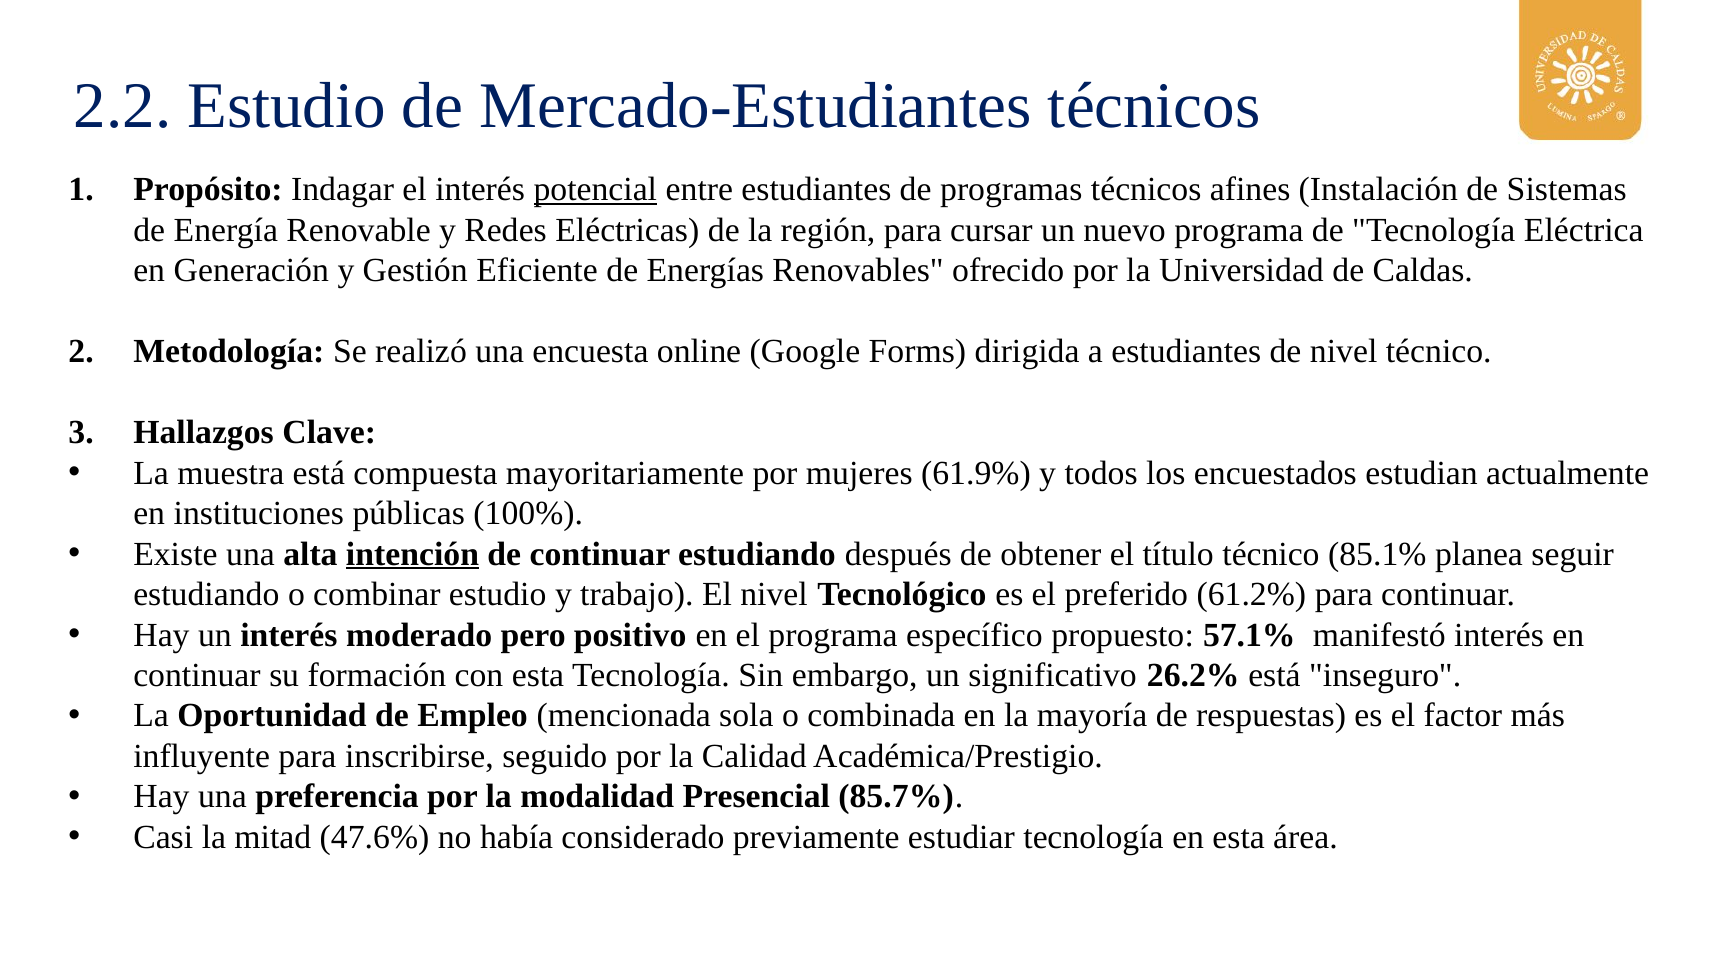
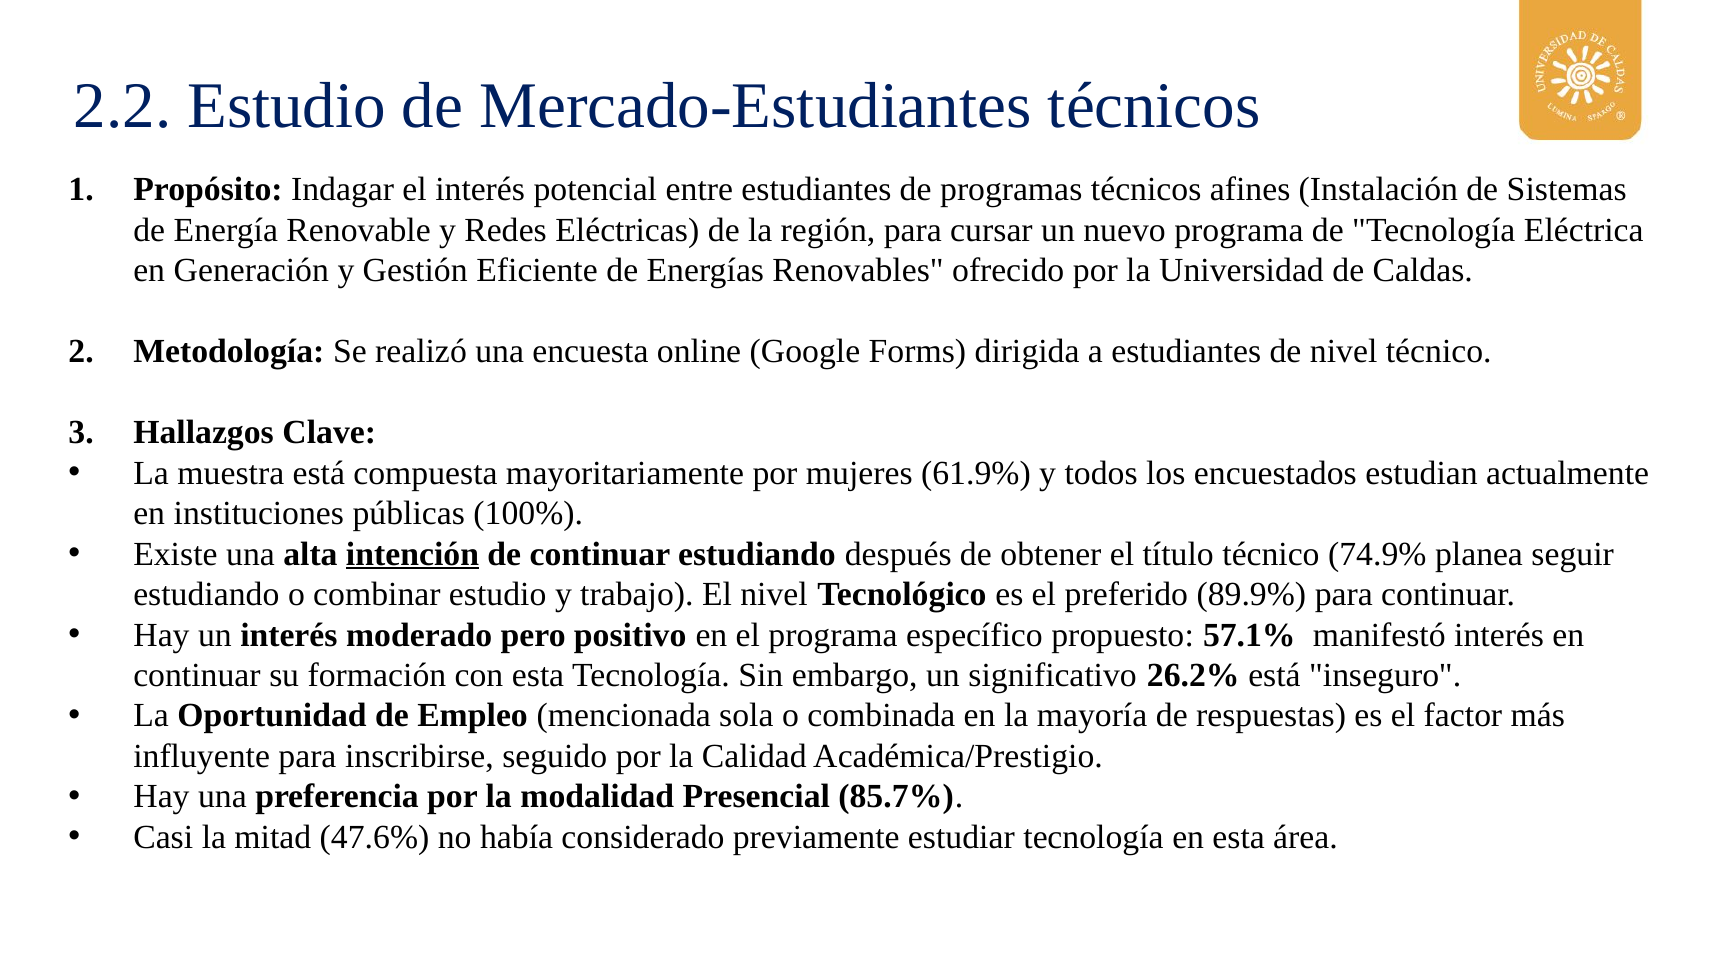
potencial underline: present -> none
85.1%: 85.1% -> 74.9%
61.2%: 61.2% -> 89.9%
